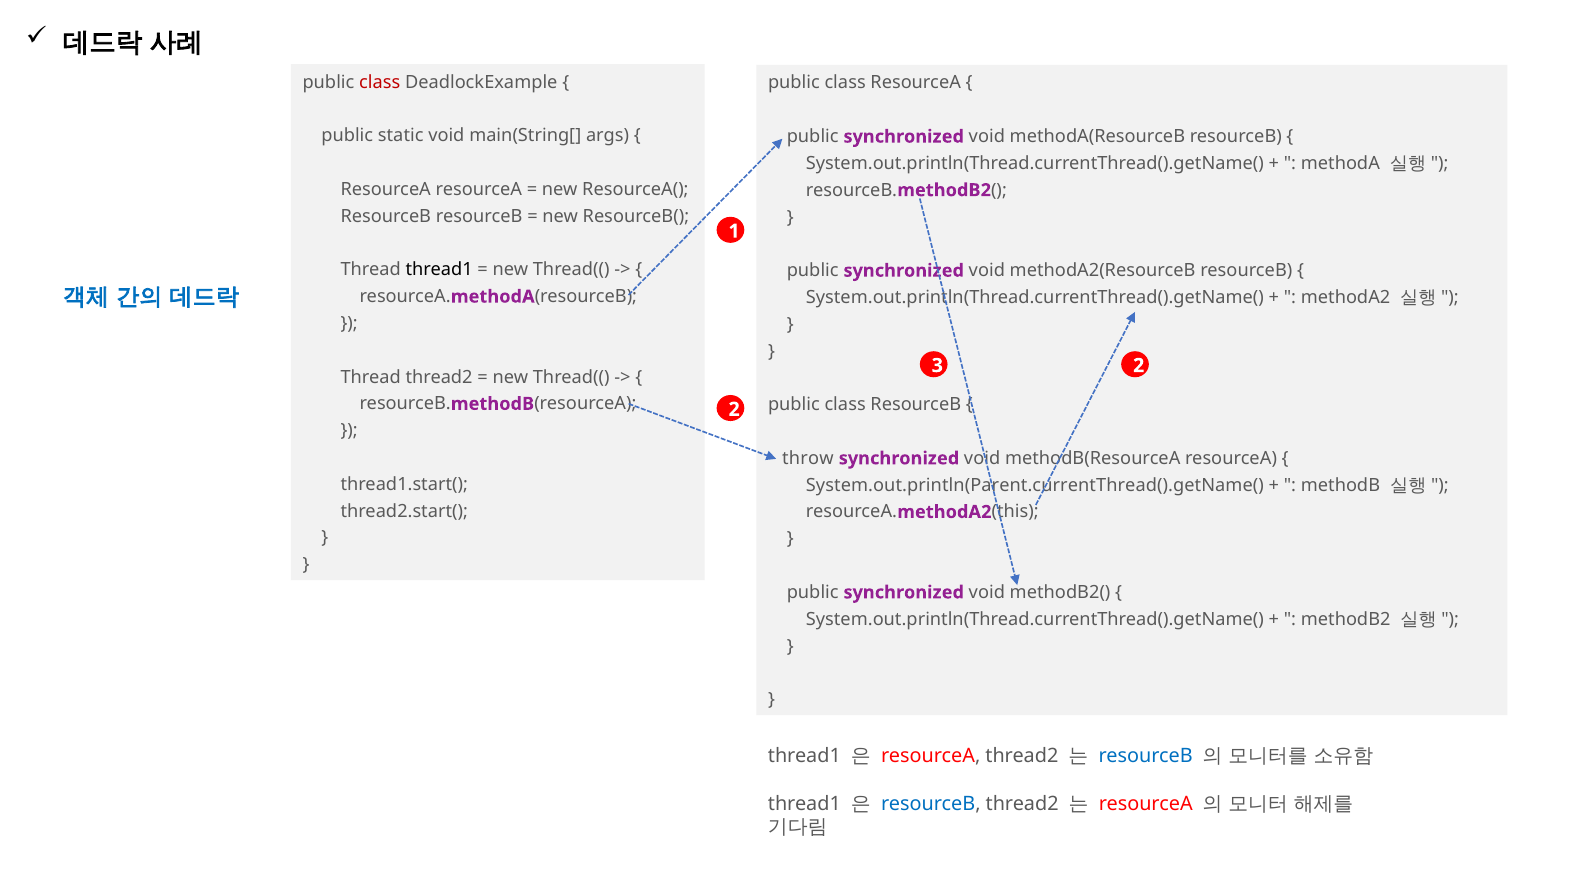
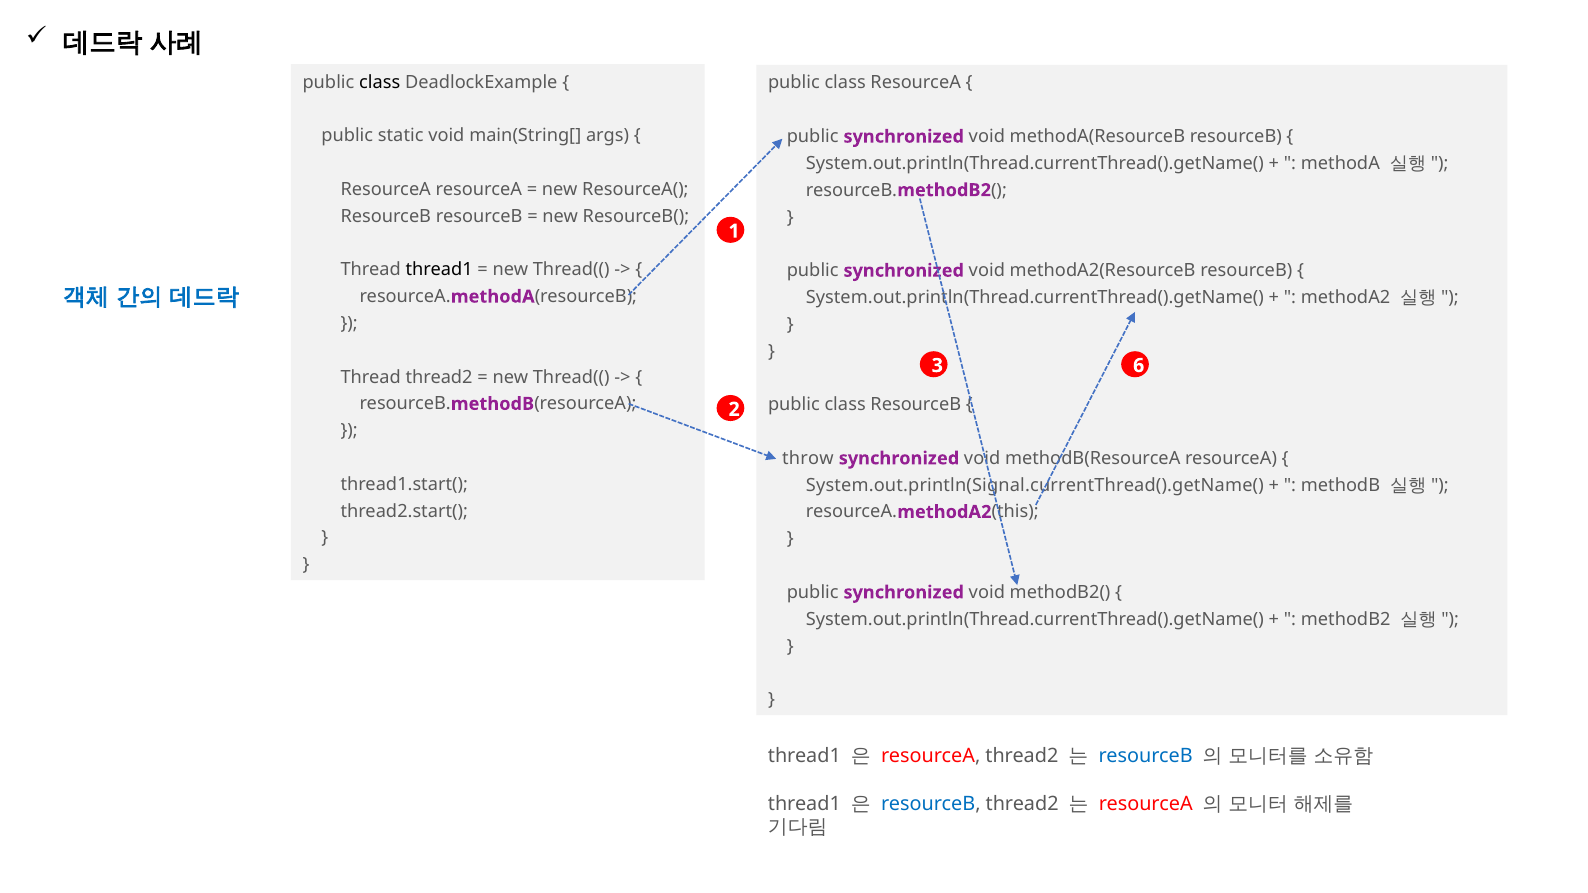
class at (380, 82) colour: red -> black
3 2: 2 -> 6
System.out.println(Parent.currentThread().getName(: System.out.println(Parent.currentThread().getName( -> System.out.println(Signal.currentThread().getName(
